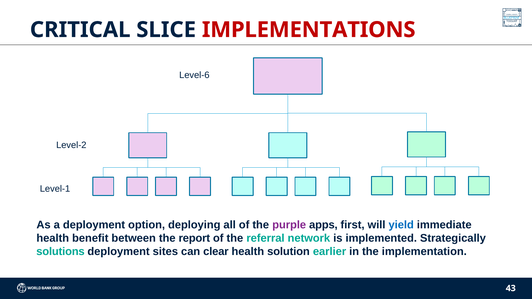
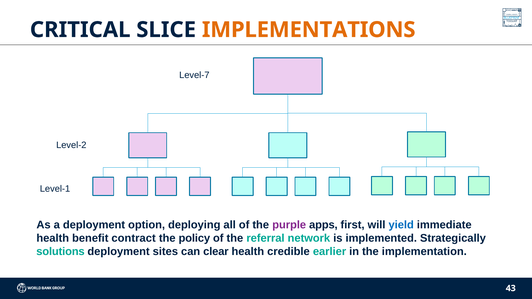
IMPLEMENTATIONS colour: red -> orange
Level-6: Level-6 -> Level-7
between: between -> contract
report: report -> policy
solution: solution -> credible
